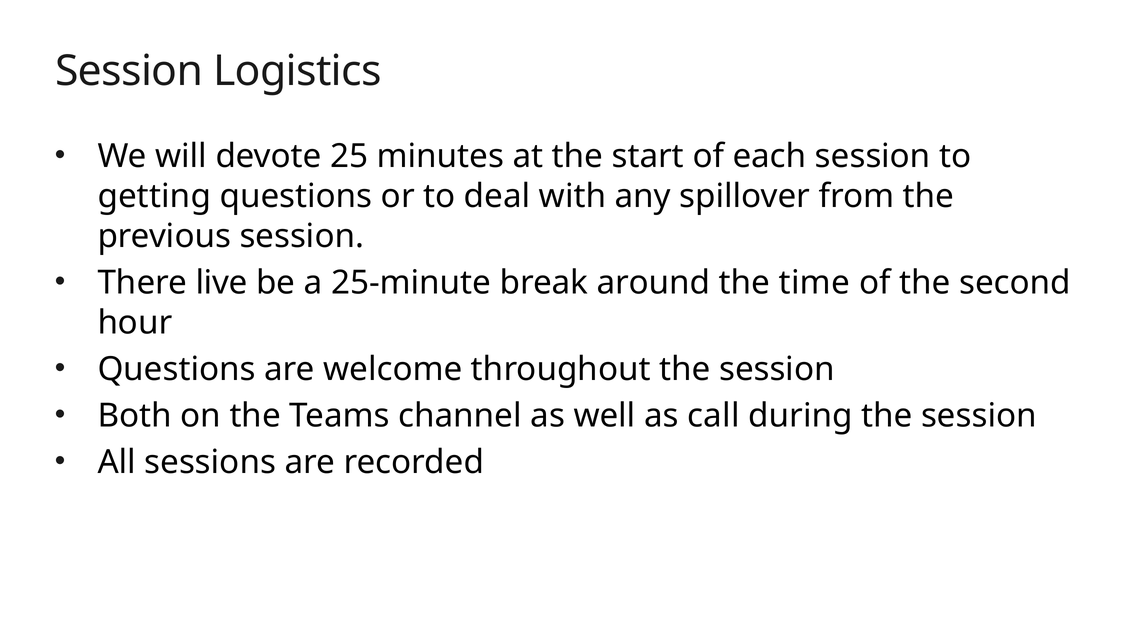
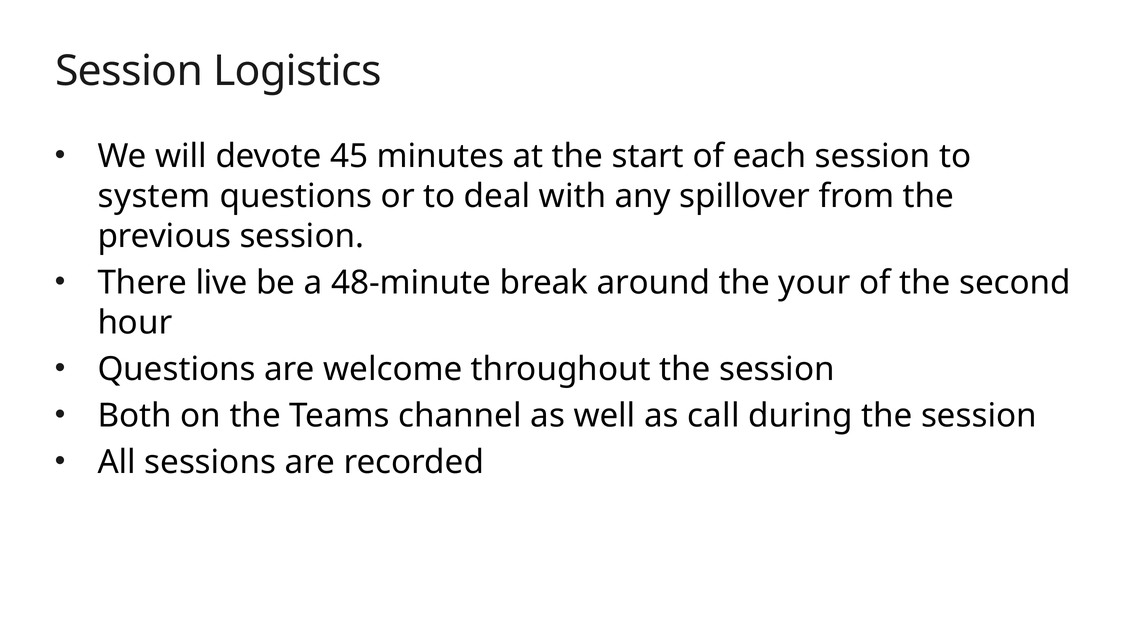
25: 25 -> 45
getting: getting -> system
25-minute: 25-minute -> 48-minute
time: time -> your
